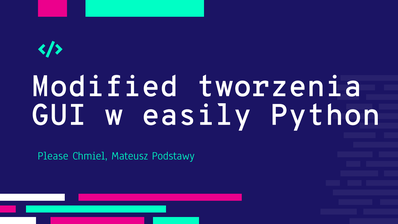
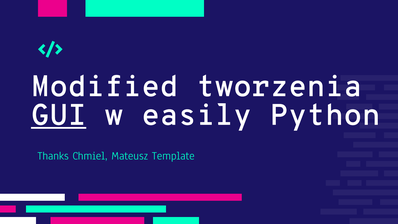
GUI underline: none -> present
Please: Please -> Thanks
Podstawy: Podstawy -> Template
